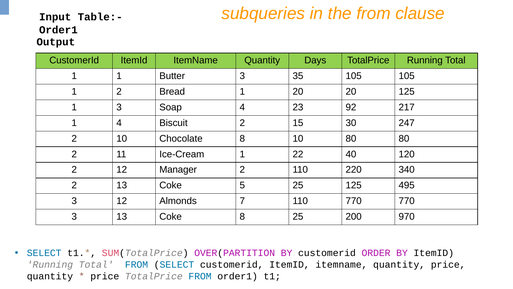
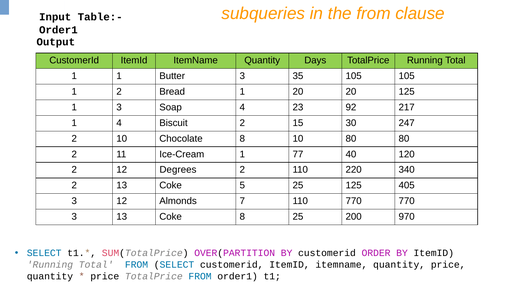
22: 22 -> 77
Manager: Manager -> Degrees
495: 495 -> 405
